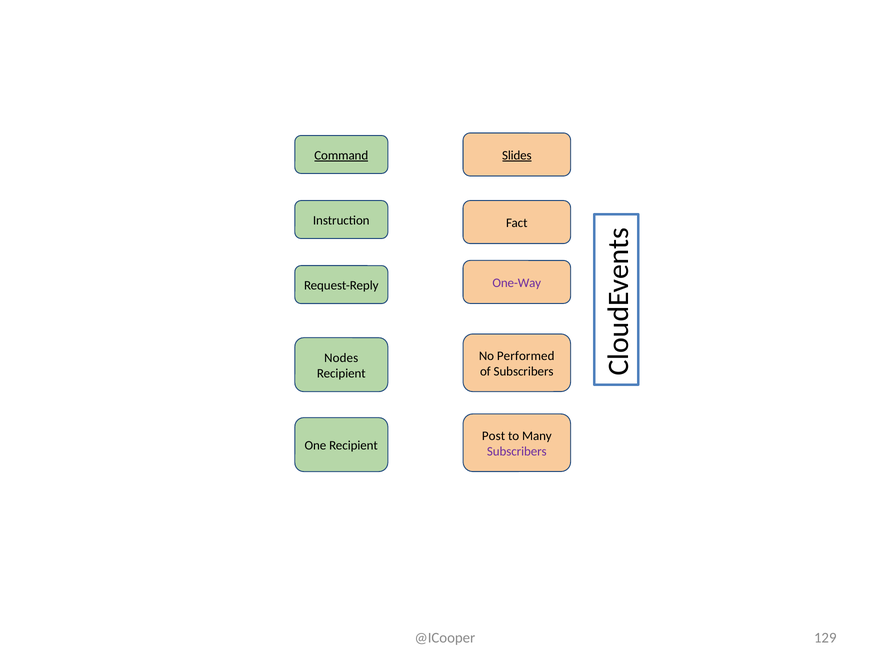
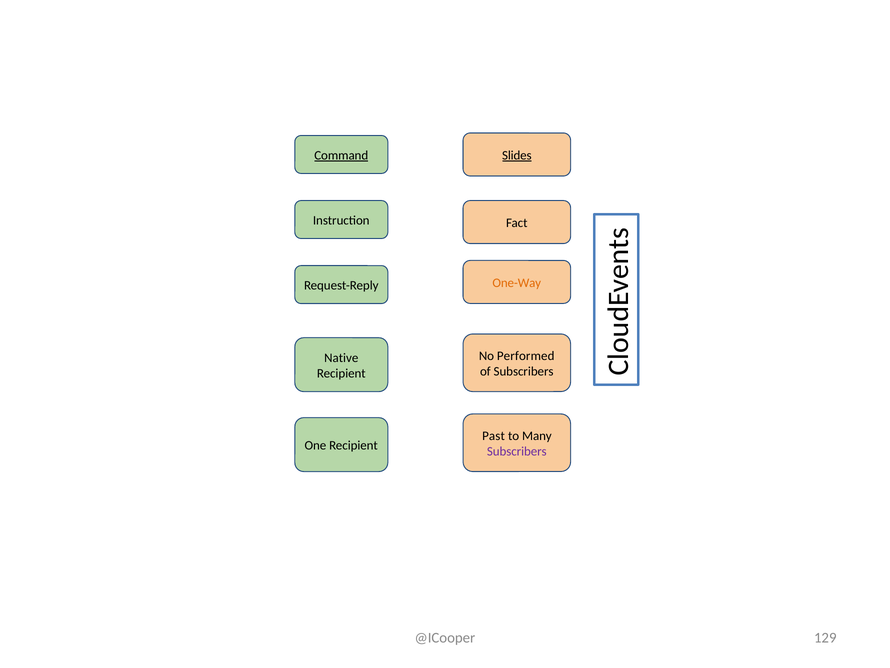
One-Way colour: purple -> orange
Nodes: Nodes -> Native
Post: Post -> Past
